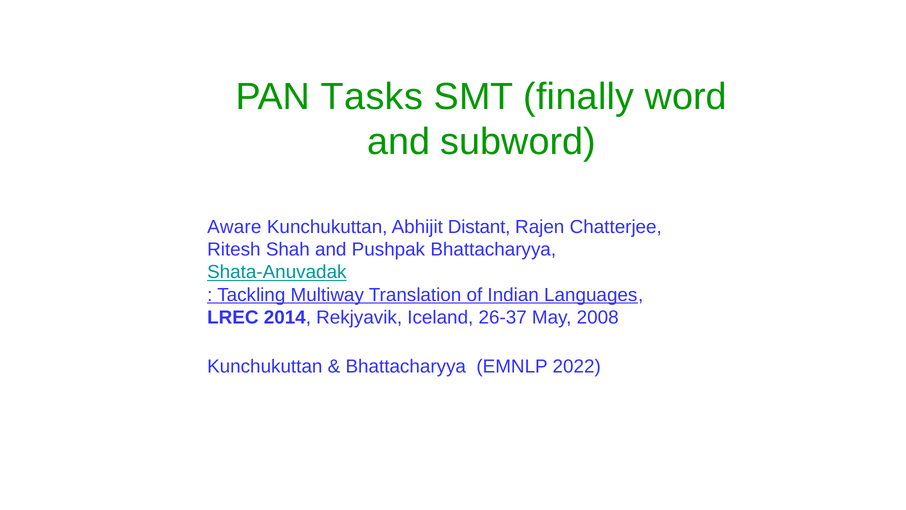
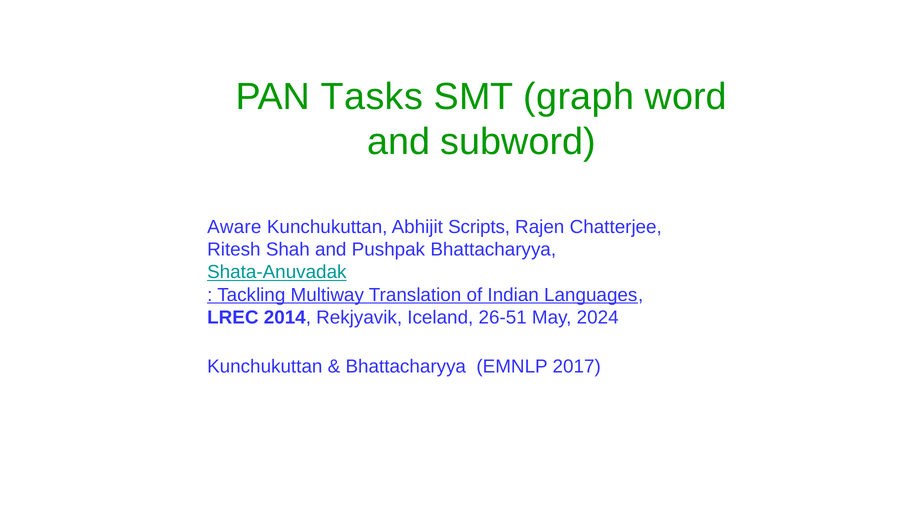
finally: finally -> graph
Distant: Distant -> Scripts
26-37: 26-37 -> 26-51
2008: 2008 -> 2024
2022: 2022 -> 2017
